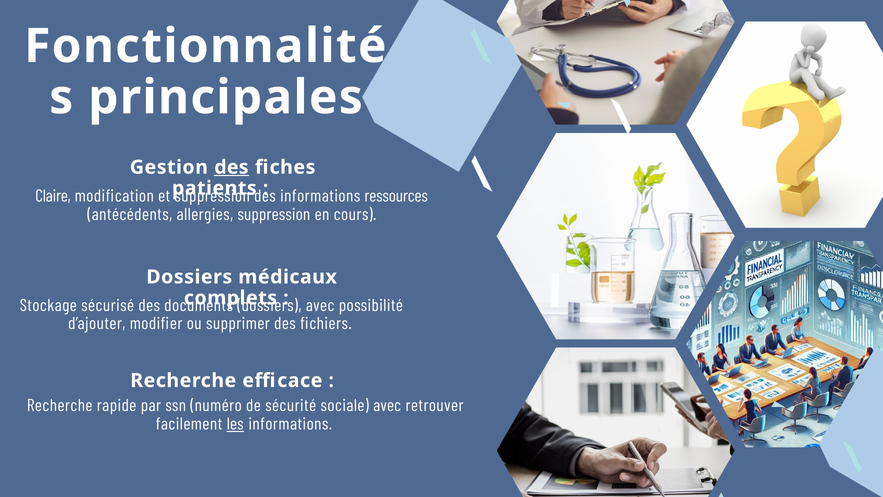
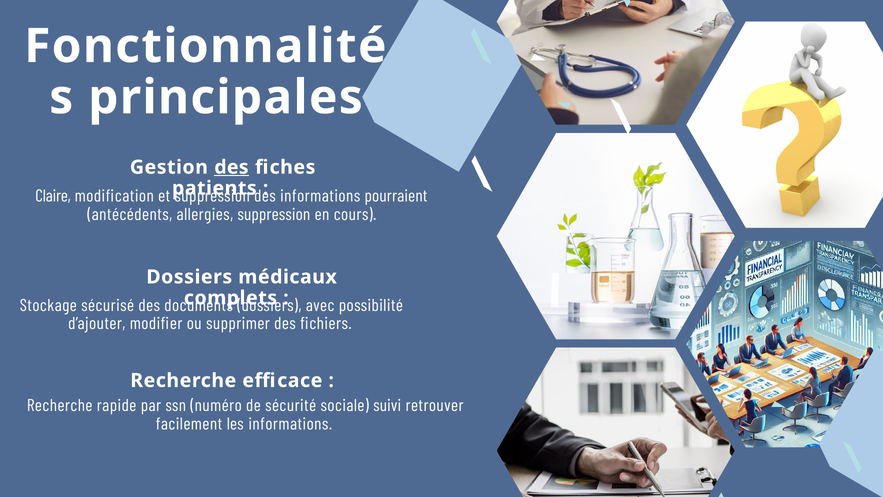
ressources: ressources -> pourraient
sociale avec: avec -> suivi
les underline: present -> none
